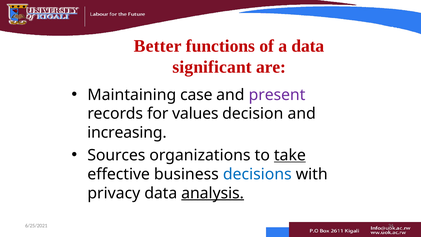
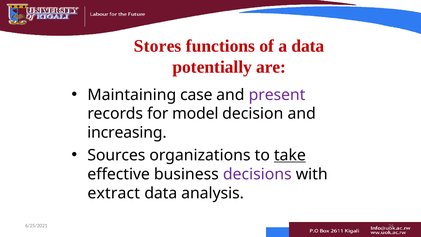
Better: Better -> Stores
significant: significant -> potentially
values: values -> model
decisions colour: blue -> purple
privacy: privacy -> extract
analysis underline: present -> none
